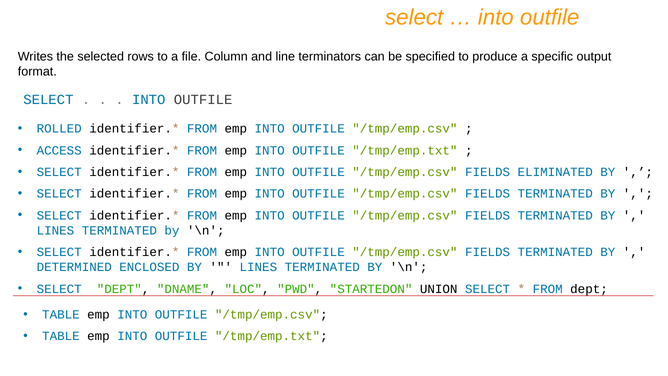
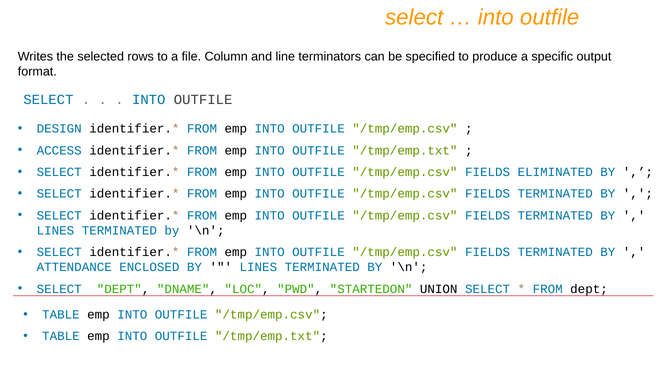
ROLLED: ROLLED -> DESIGN
DETERMINED: DETERMINED -> ATTENDANCE
